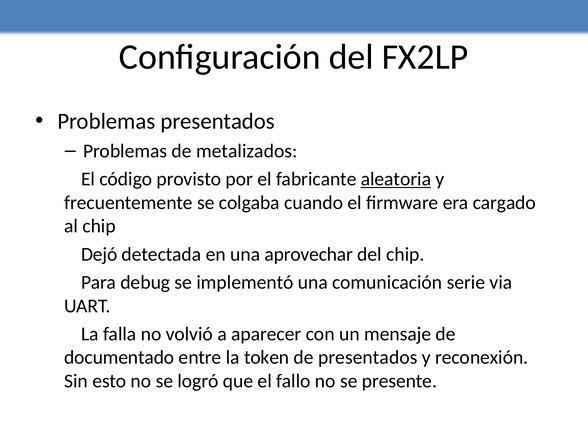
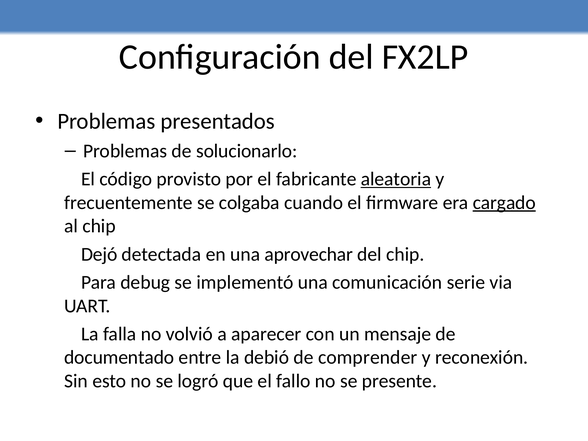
metalizados: metalizados -> solucionarlo
cargado underline: none -> present
token: token -> debió
de presentados: presentados -> comprender
